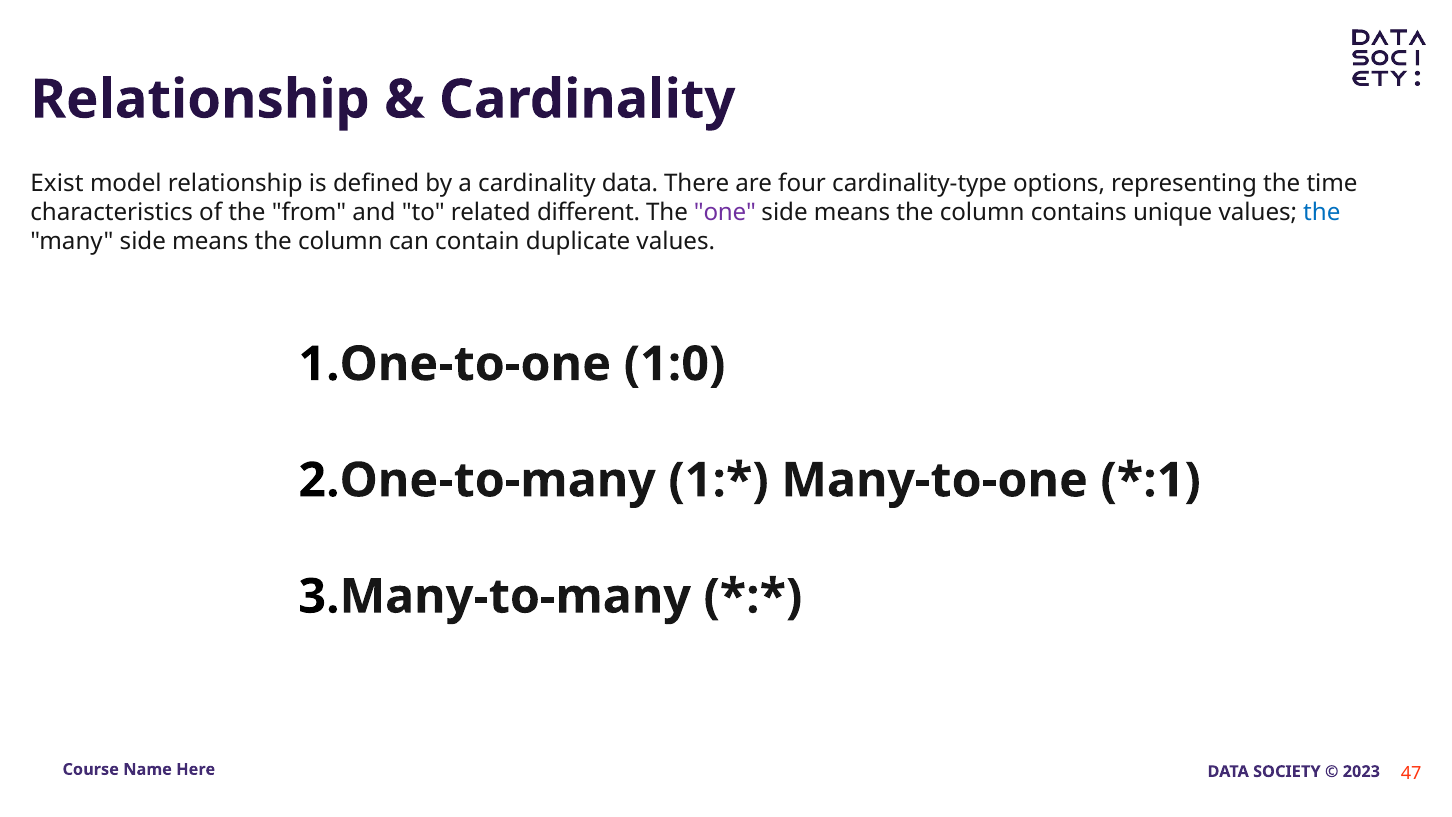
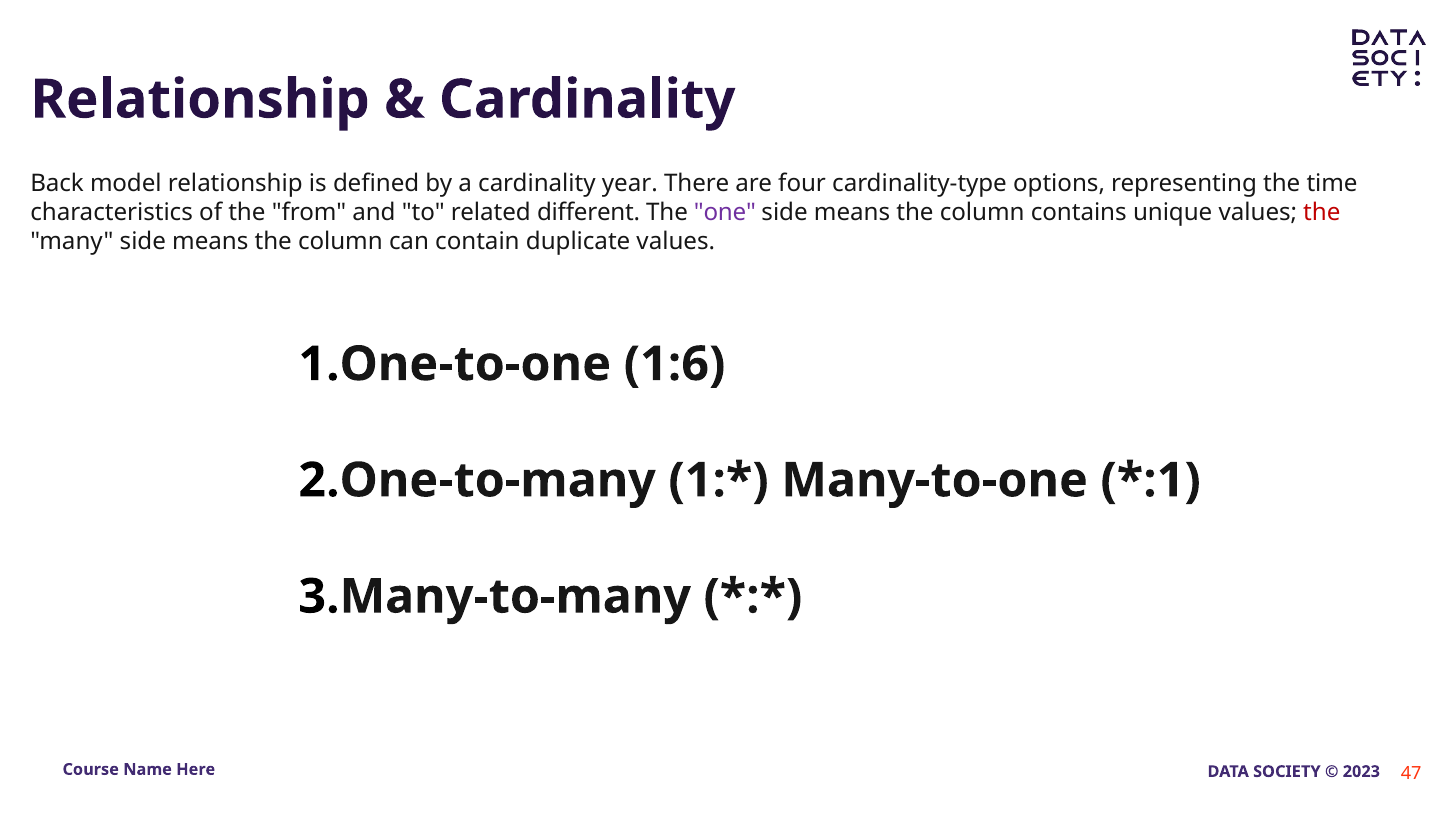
Exist: Exist -> Back
cardinality data: data -> year
the at (1322, 213) colour: blue -> red
1:0: 1:0 -> 1:6
